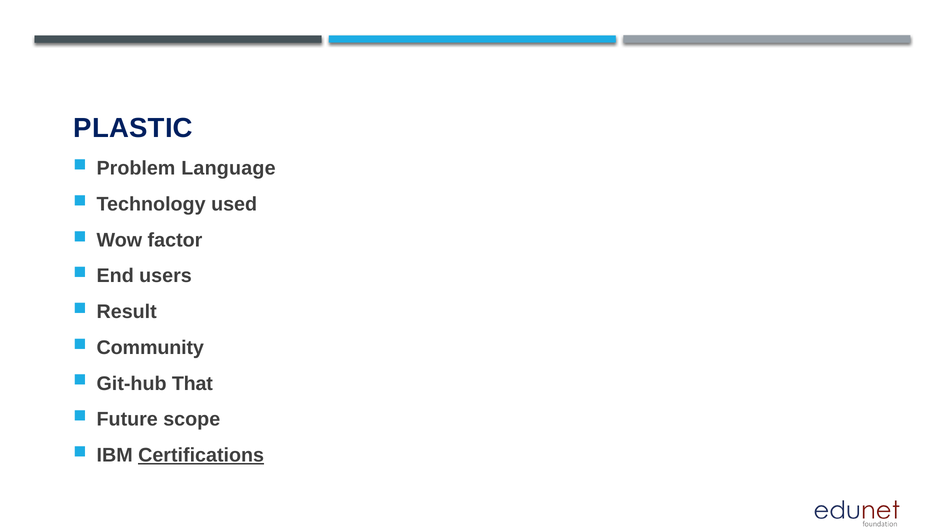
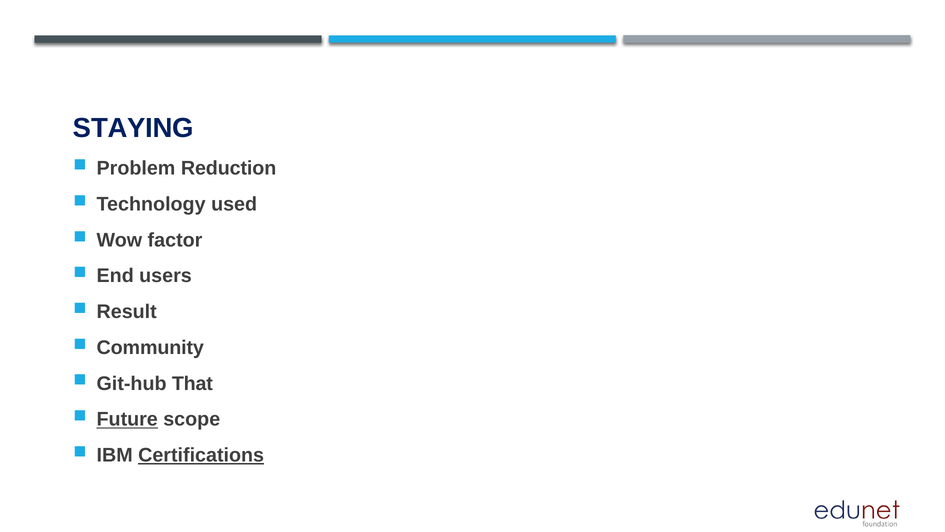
PLASTIC: PLASTIC -> STAYING
Language: Language -> Reduction
Future underline: none -> present
